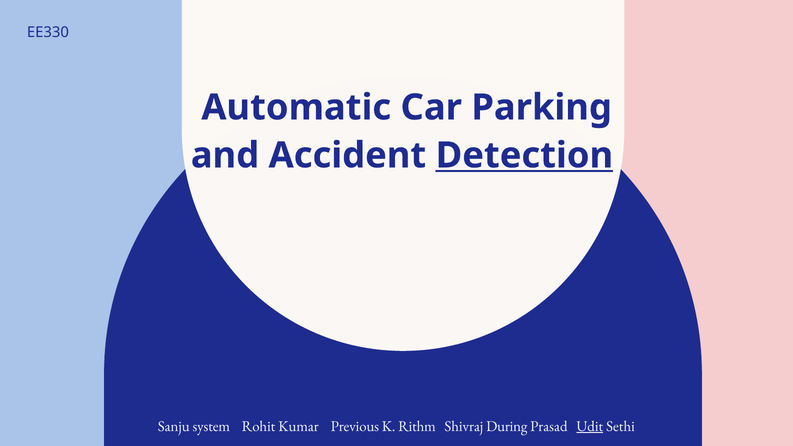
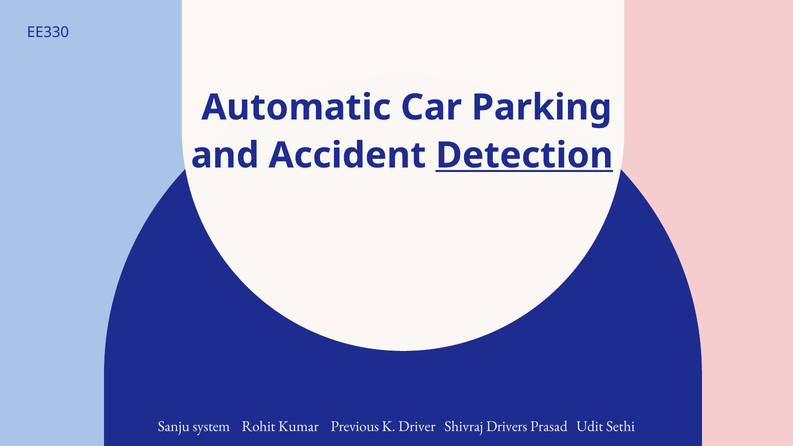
Rithm: Rithm -> Driver
During: During -> Drivers
Udit underline: present -> none
